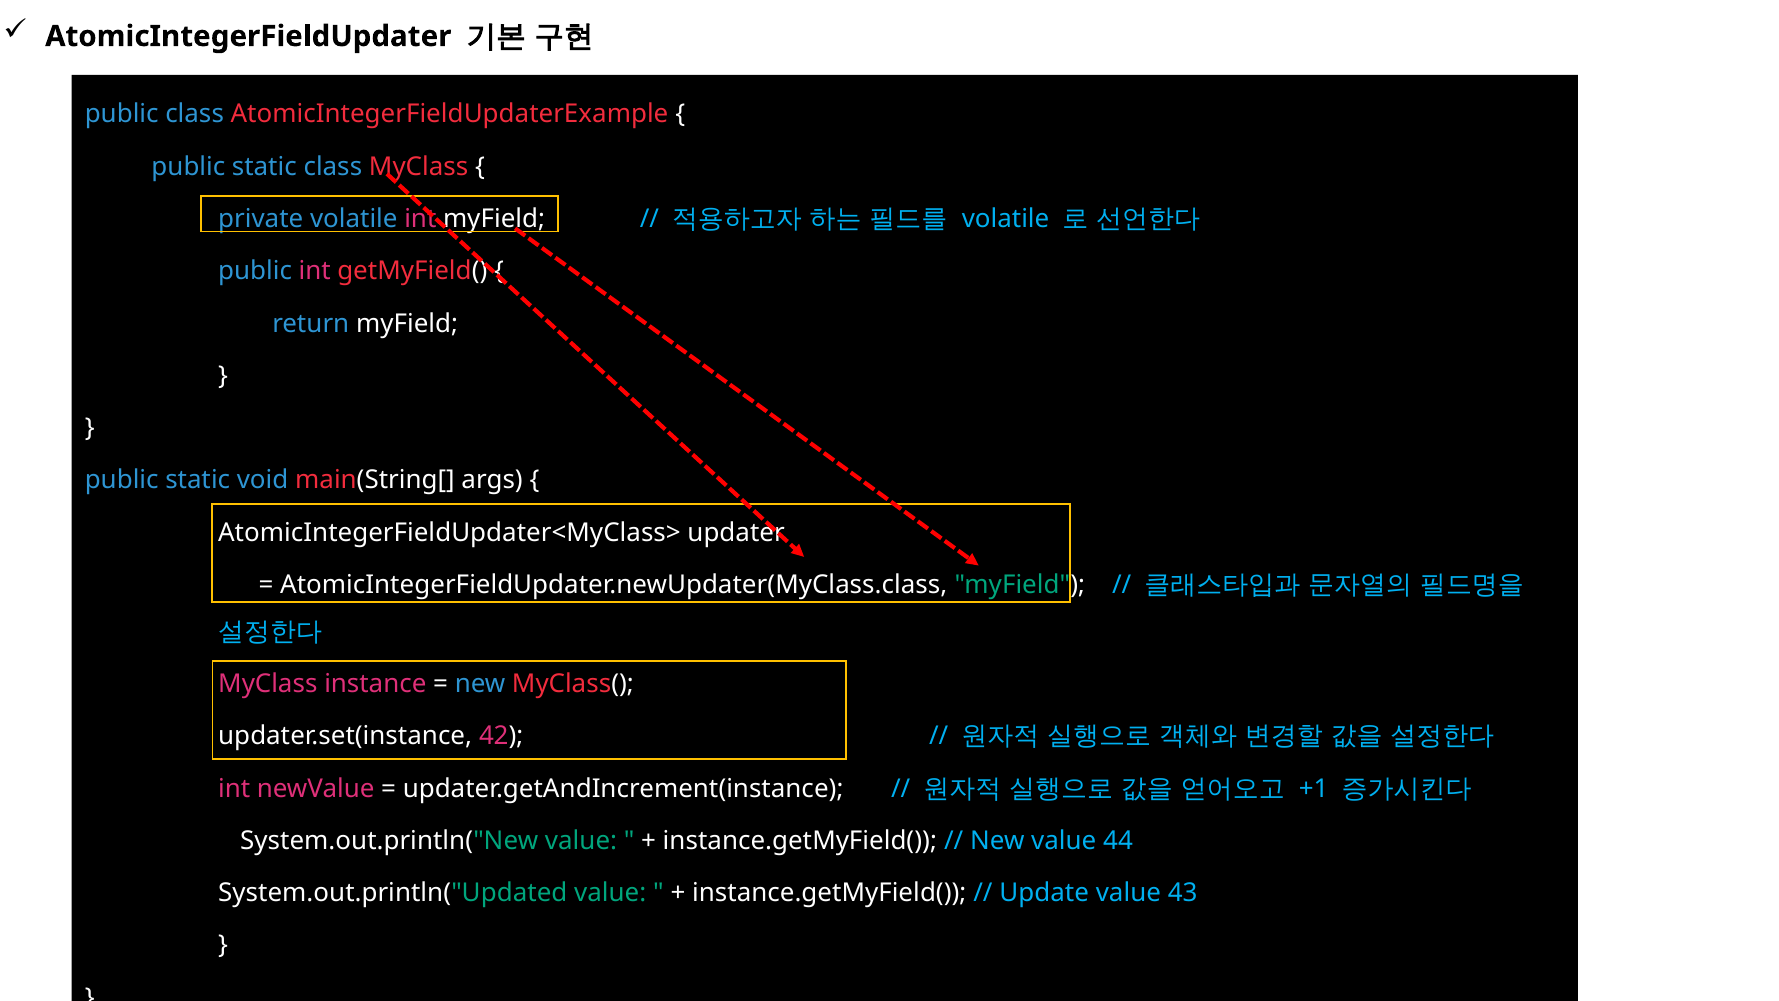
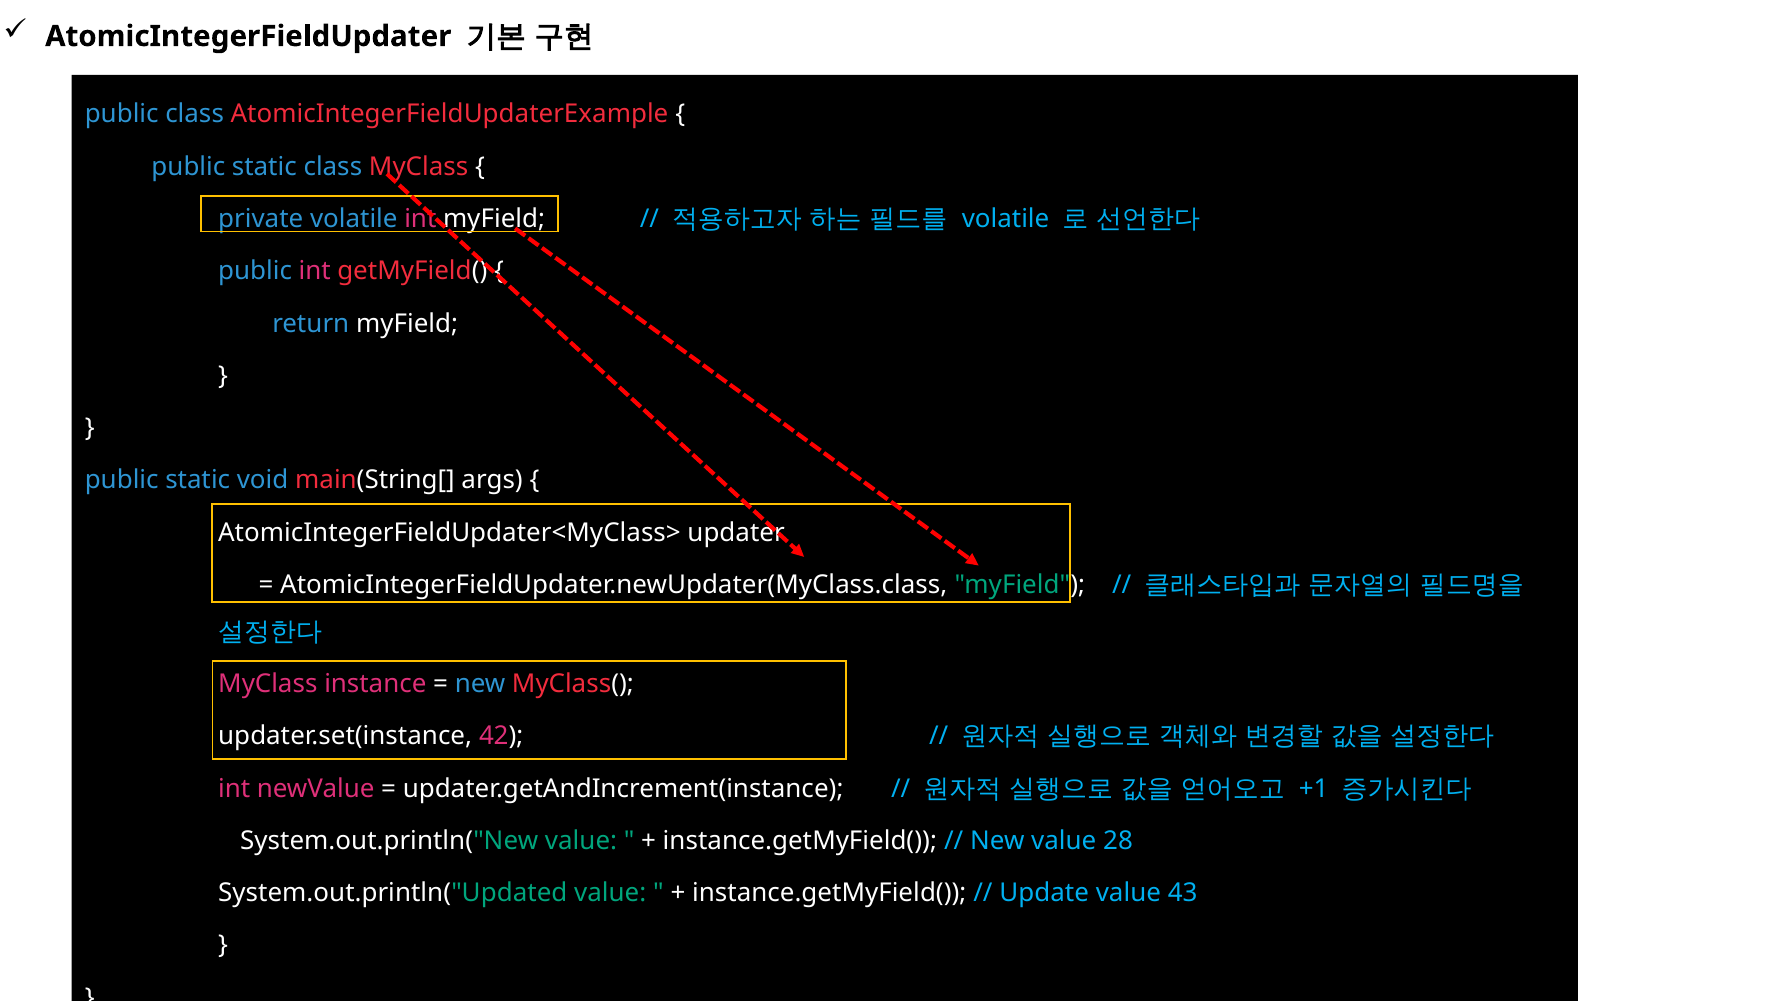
44: 44 -> 28
